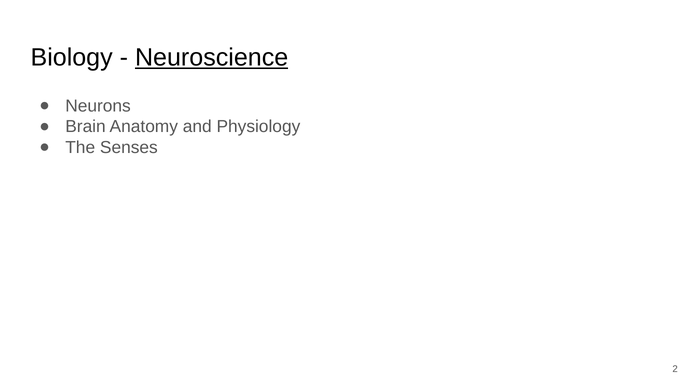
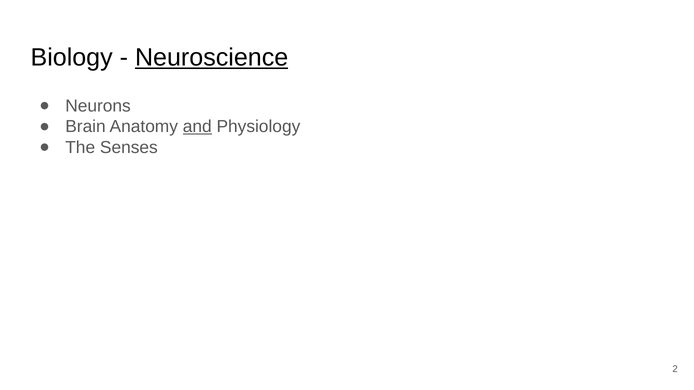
and underline: none -> present
